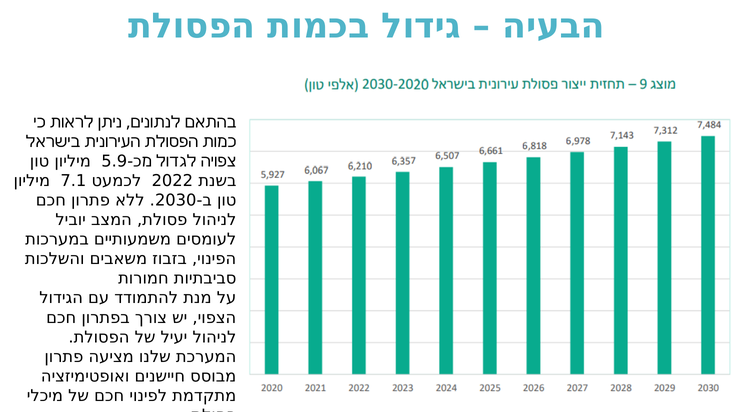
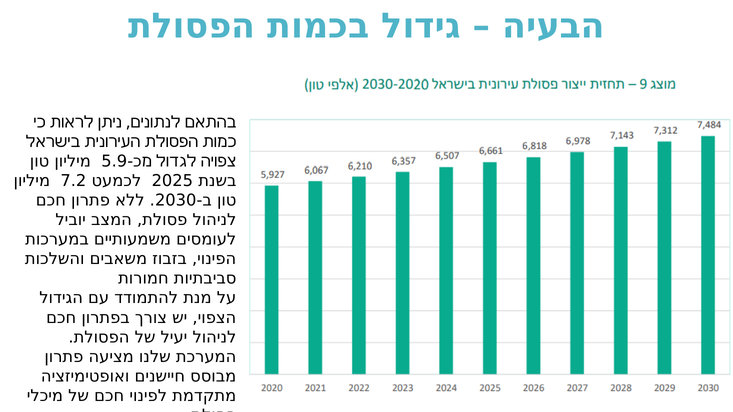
7.1: 7.1 -> 7.2
2022: 2022 -> 2025
